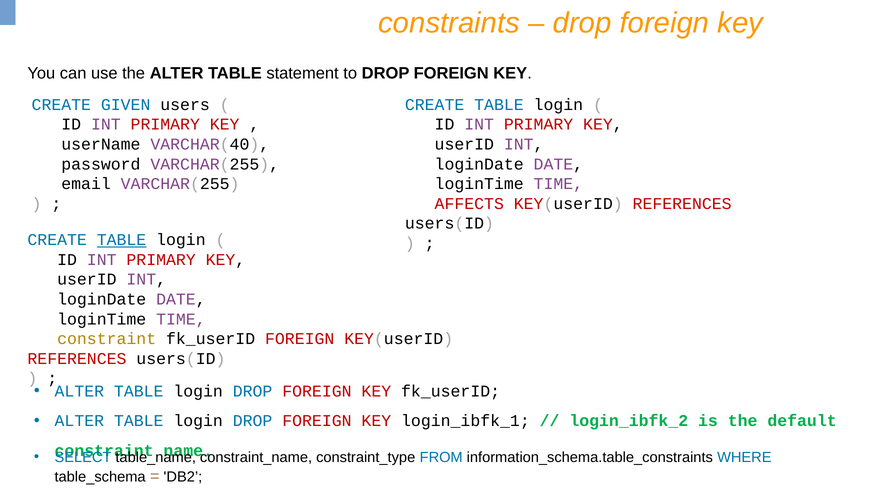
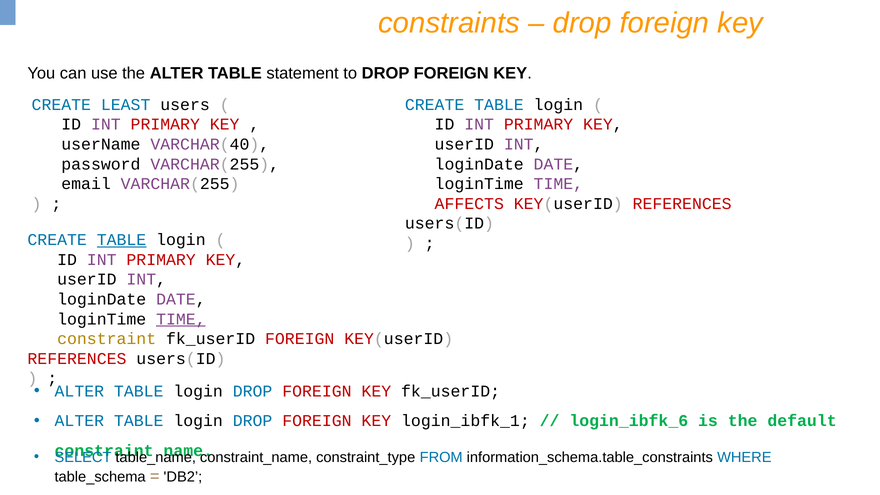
GIVEN: GIVEN -> LEAST
TIME at (181, 319) underline: none -> present
login_ibfk_2: login_ibfk_2 -> login_ibfk_6
